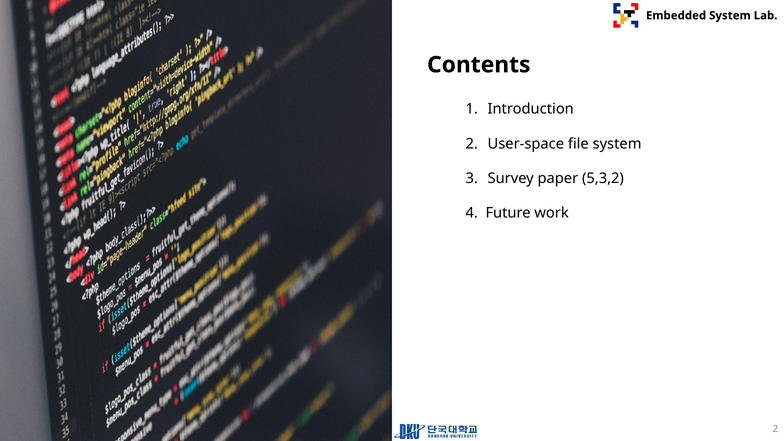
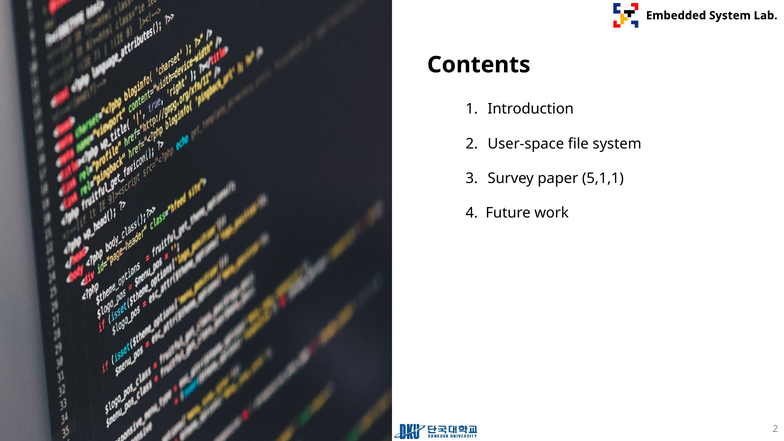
5,3,2: 5,3,2 -> 5,1,1
